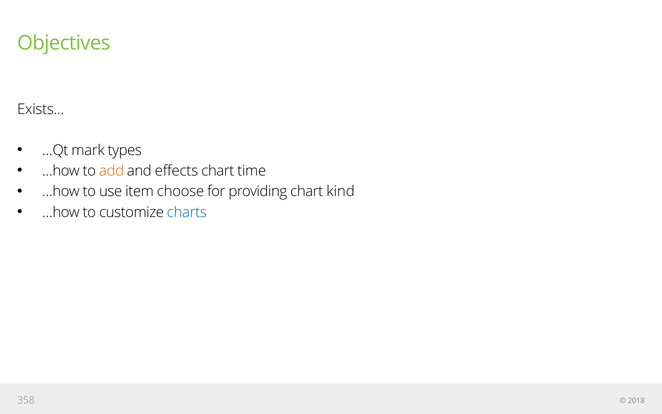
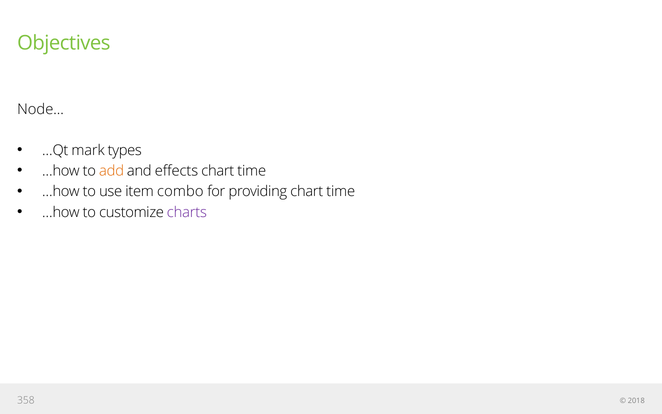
Exists…: Exists… -> Node…
choose: choose -> combo
providing chart kind: kind -> time
charts colour: blue -> purple
